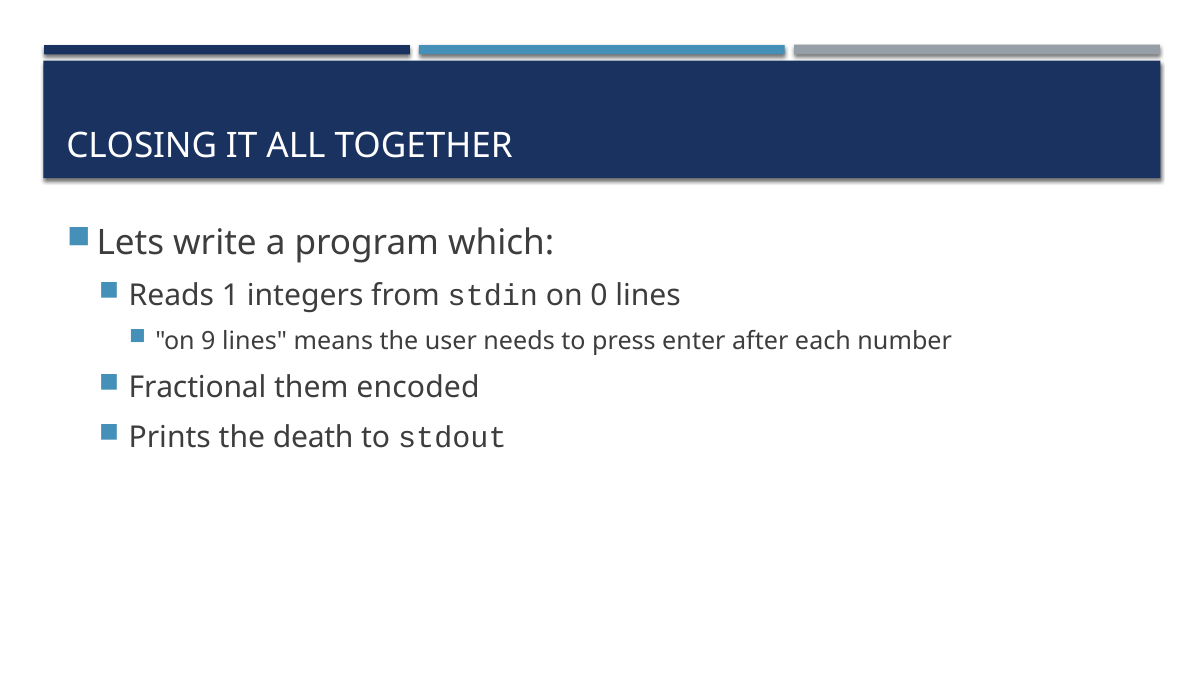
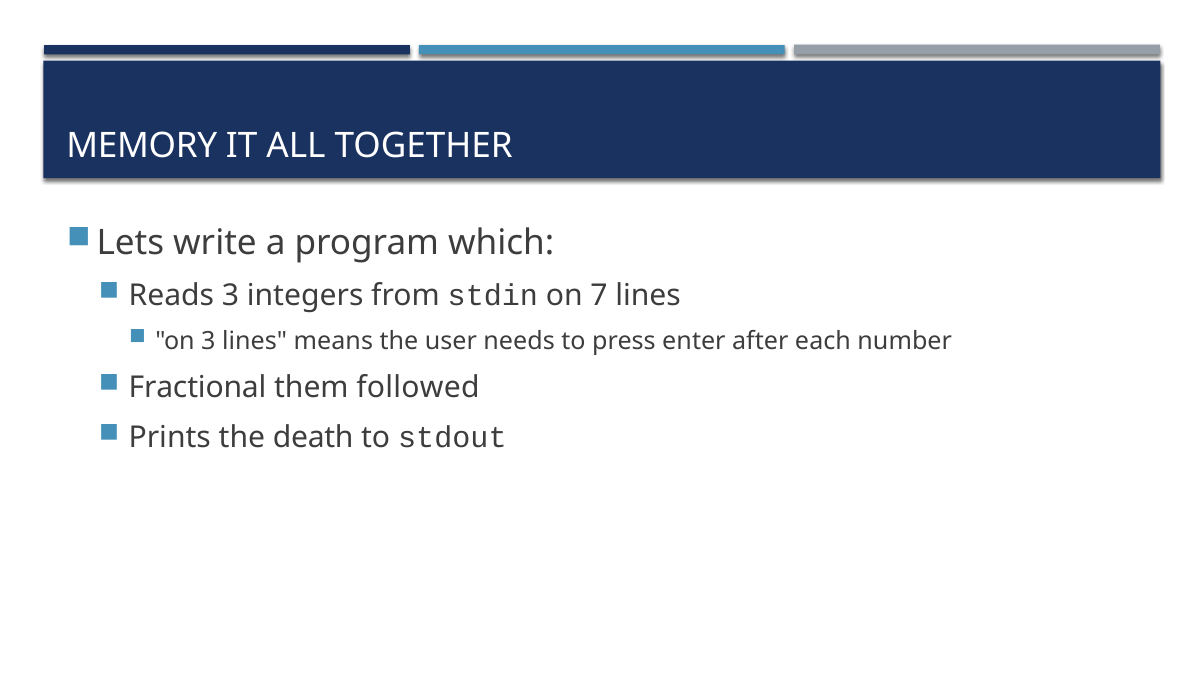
CLOSING: CLOSING -> MEMORY
Reads 1: 1 -> 3
0: 0 -> 7
on 9: 9 -> 3
encoded: encoded -> followed
